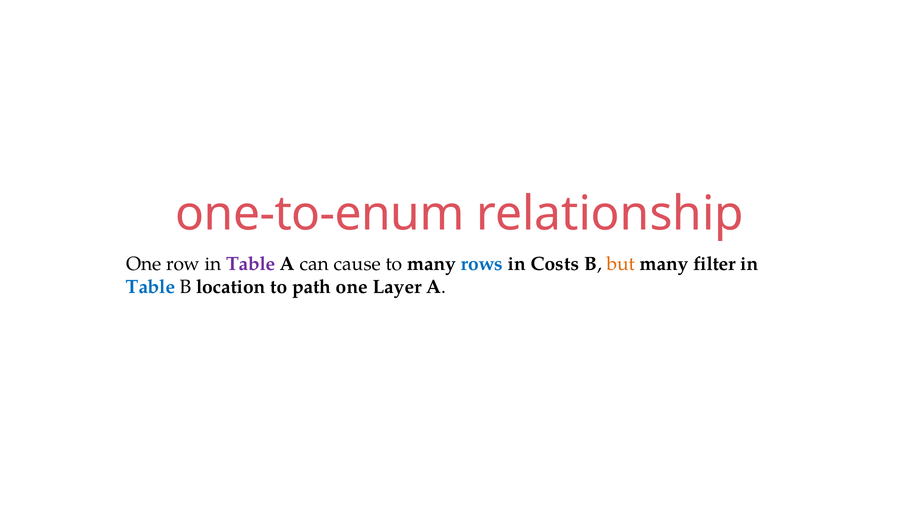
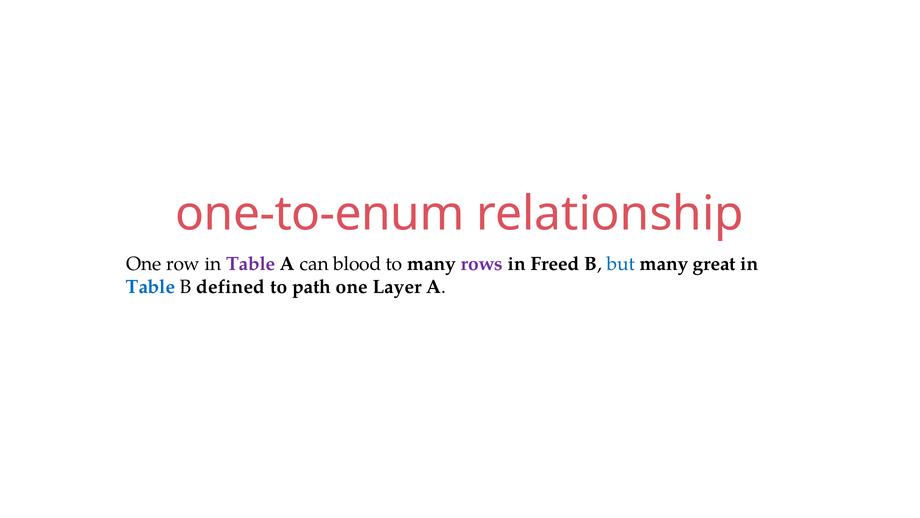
cause: cause -> blood
rows colour: blue -> purple
Costs: Costs -> Freed
but colour: orange -> blue
filter: filter -> great
location: location -> defined
